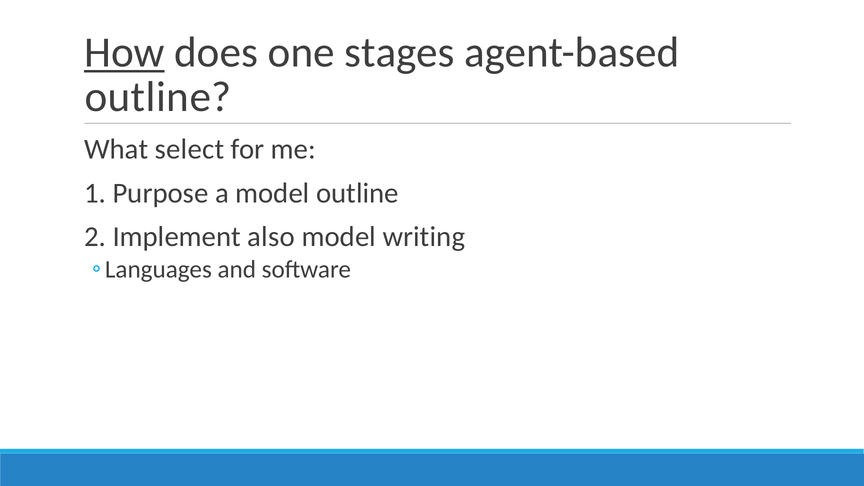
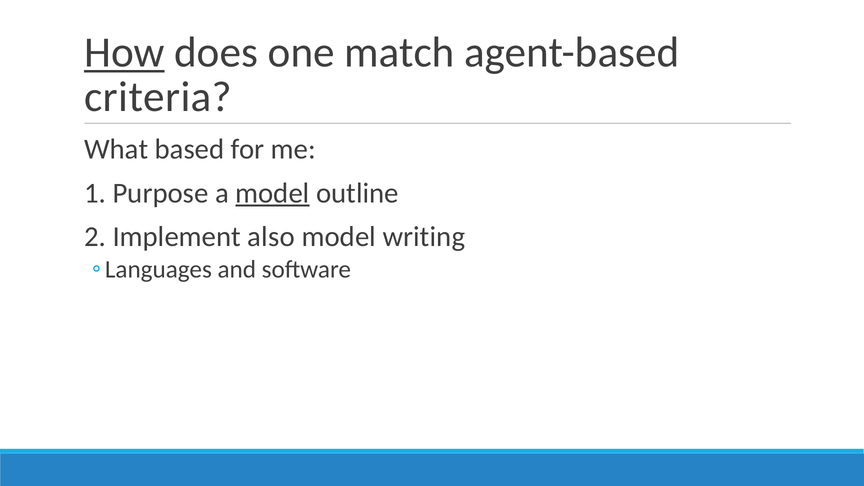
stages: stages -> match
outline at (158, 97): outline -> criteria
select: select -> based
model at (272, 193) underline: none -> present
